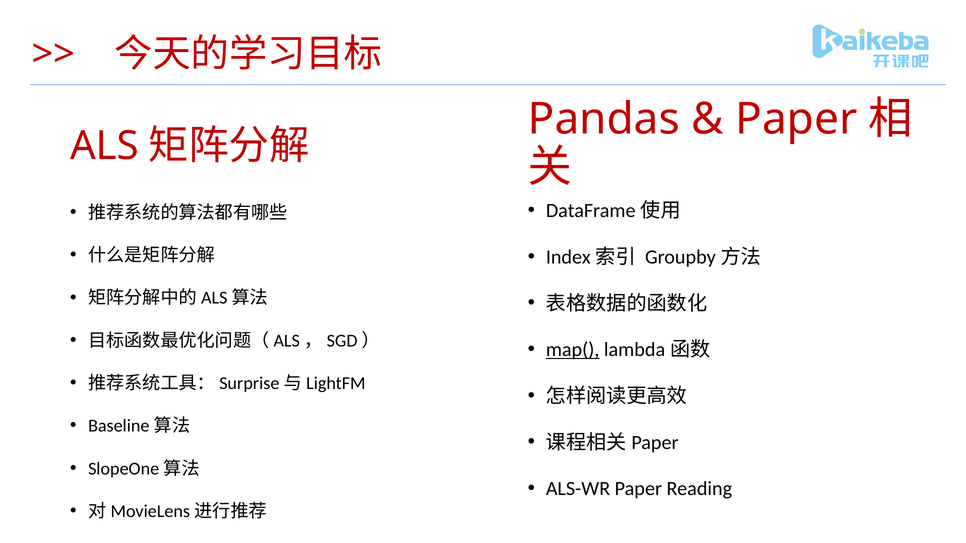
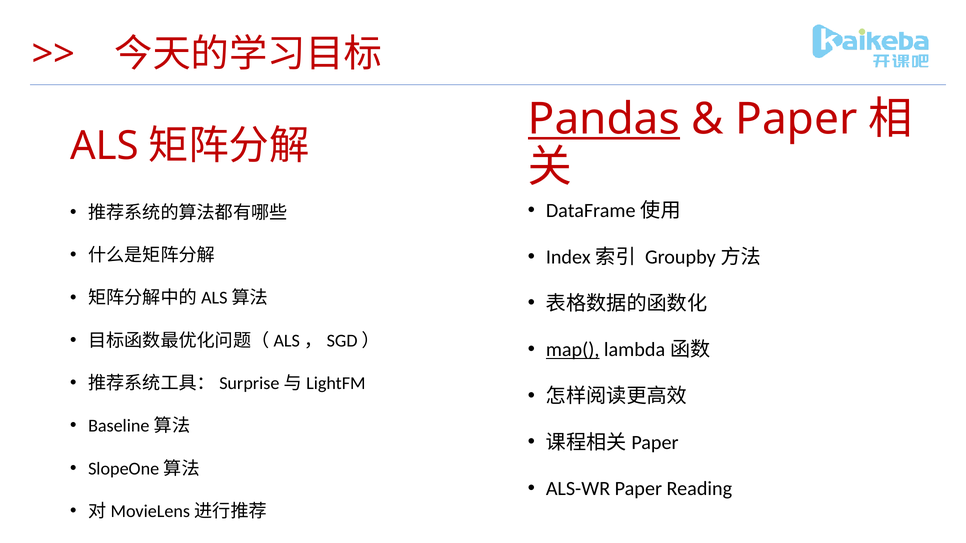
Pandas underline: none -> present
